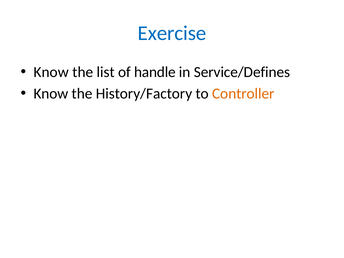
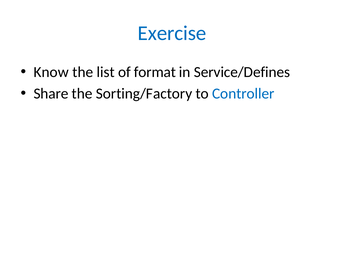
handle: handle -> format
Know at (51, 94): Know -> Share
History/Factory: History/Factory -> Sorting/Factory
Controller colour: orange -> blue
